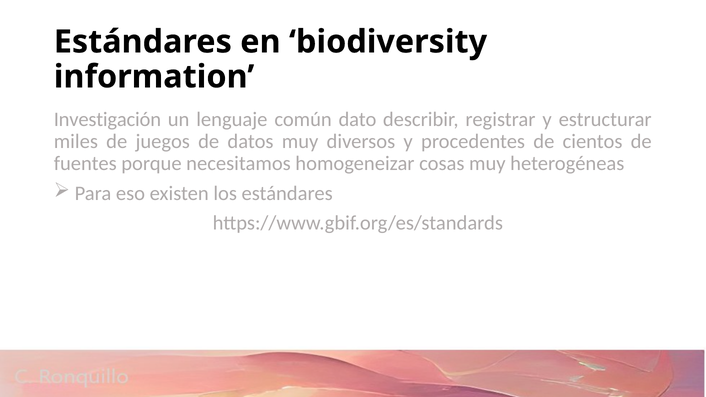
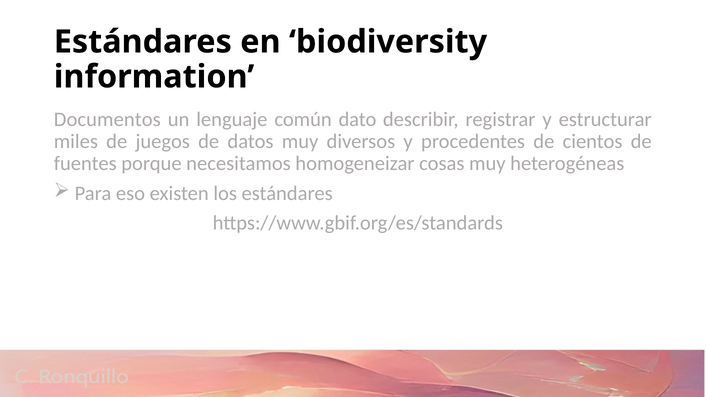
Investigación: Investigación -> Documentos
